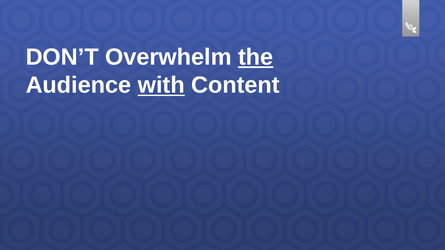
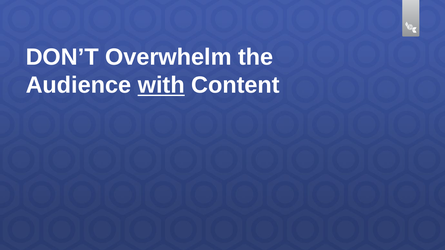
the underline: present -> none
